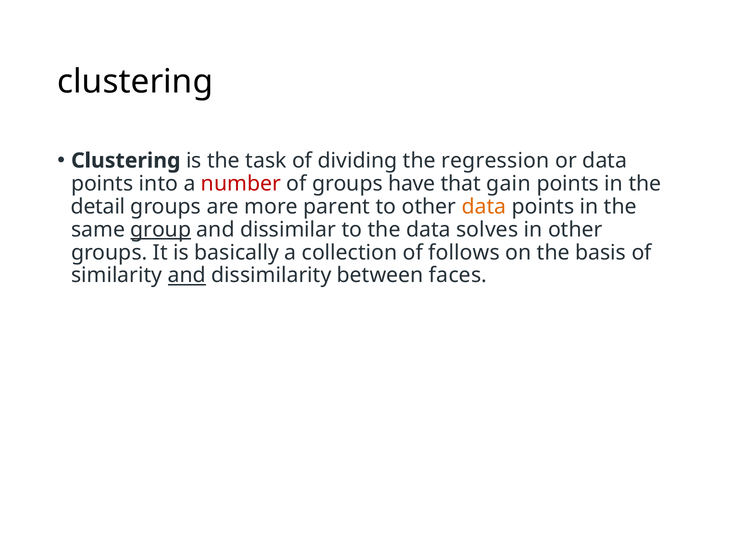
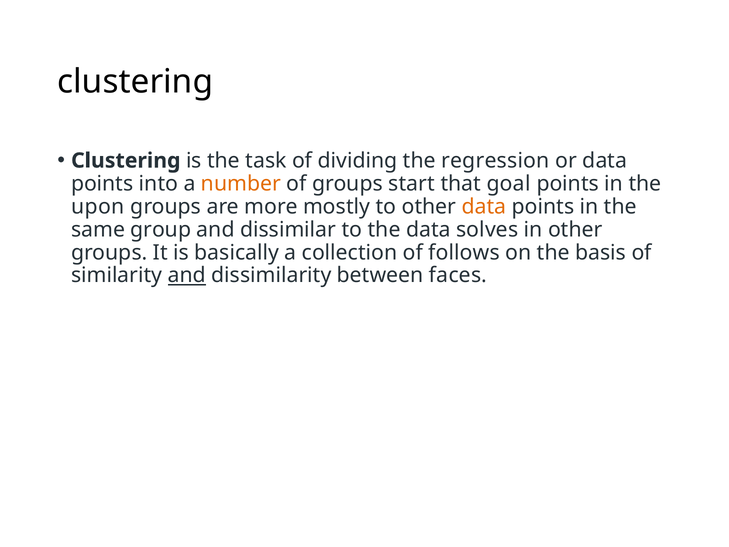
number colour: red -> orange
have: have -> start
gain: gain -> goal
detail: detail -> upon
parent: parent -> mostly
group underline: present -> none
